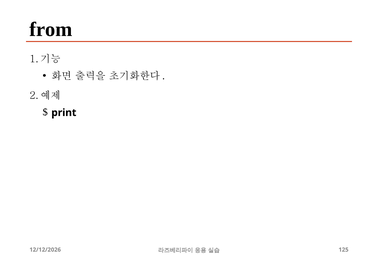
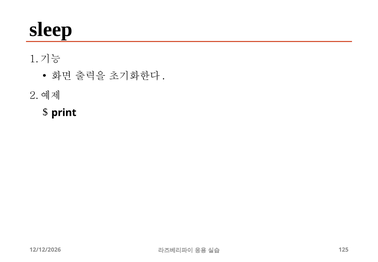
from: from -> sleep
